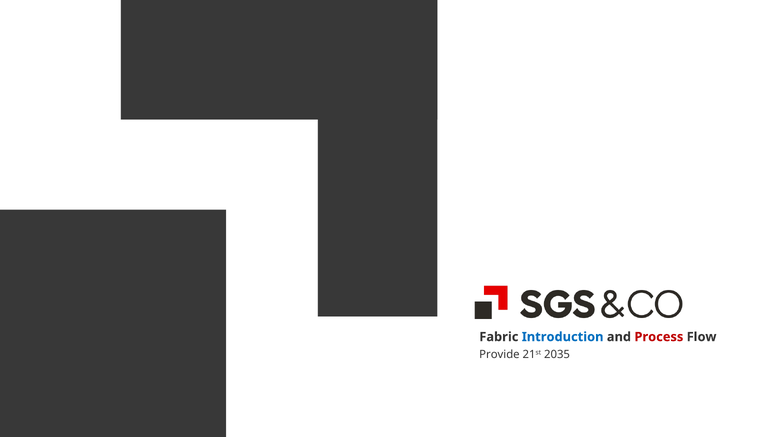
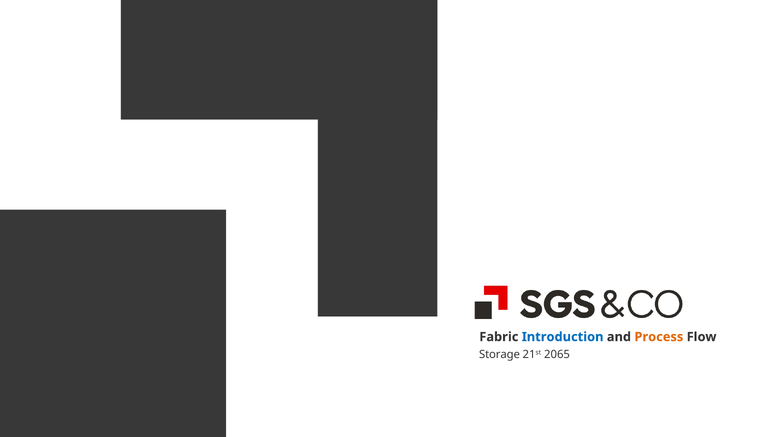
Process colour: red -> orange
Provide: Provide -> Storage
2035: 2035 -> 2065
